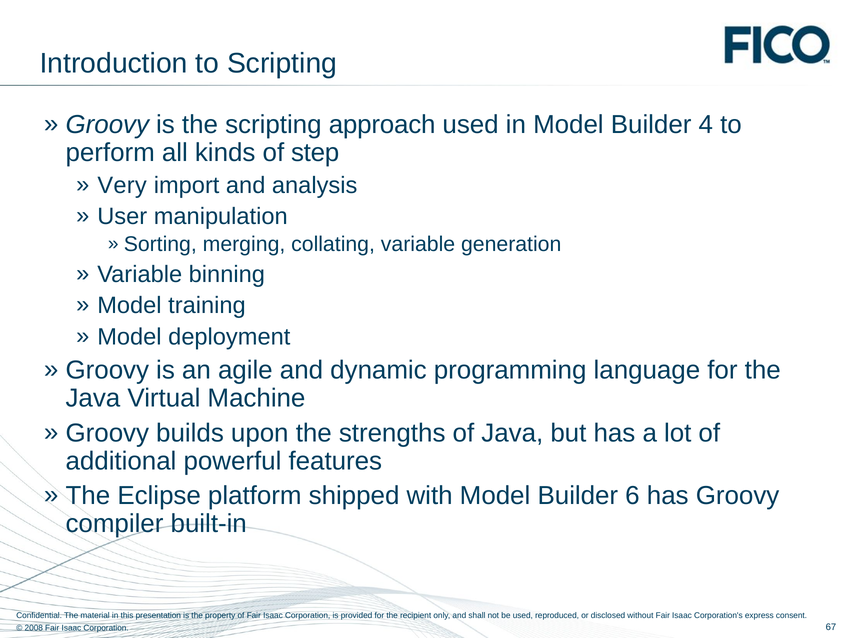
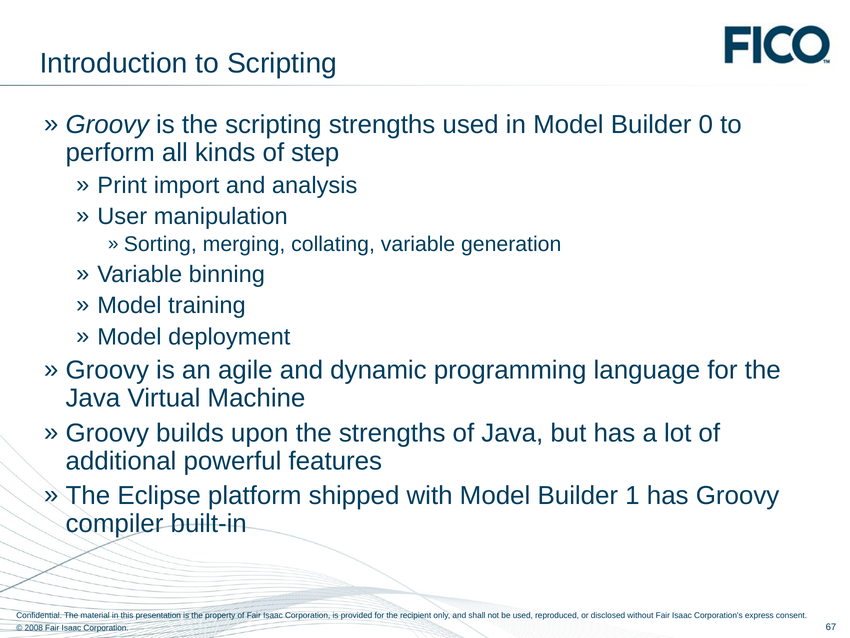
scripting approach: approach -> strengths
4: 4 -> 0
Very: Very -> Print
6: 6 -> 1
